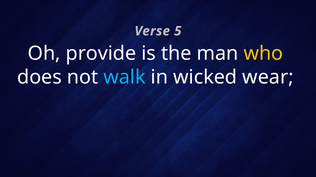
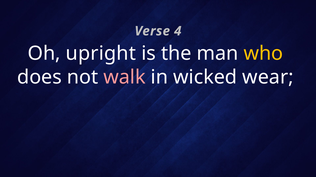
5: 5 -> 4
provide: provide -> upright
walk colour: light blue -> pink
